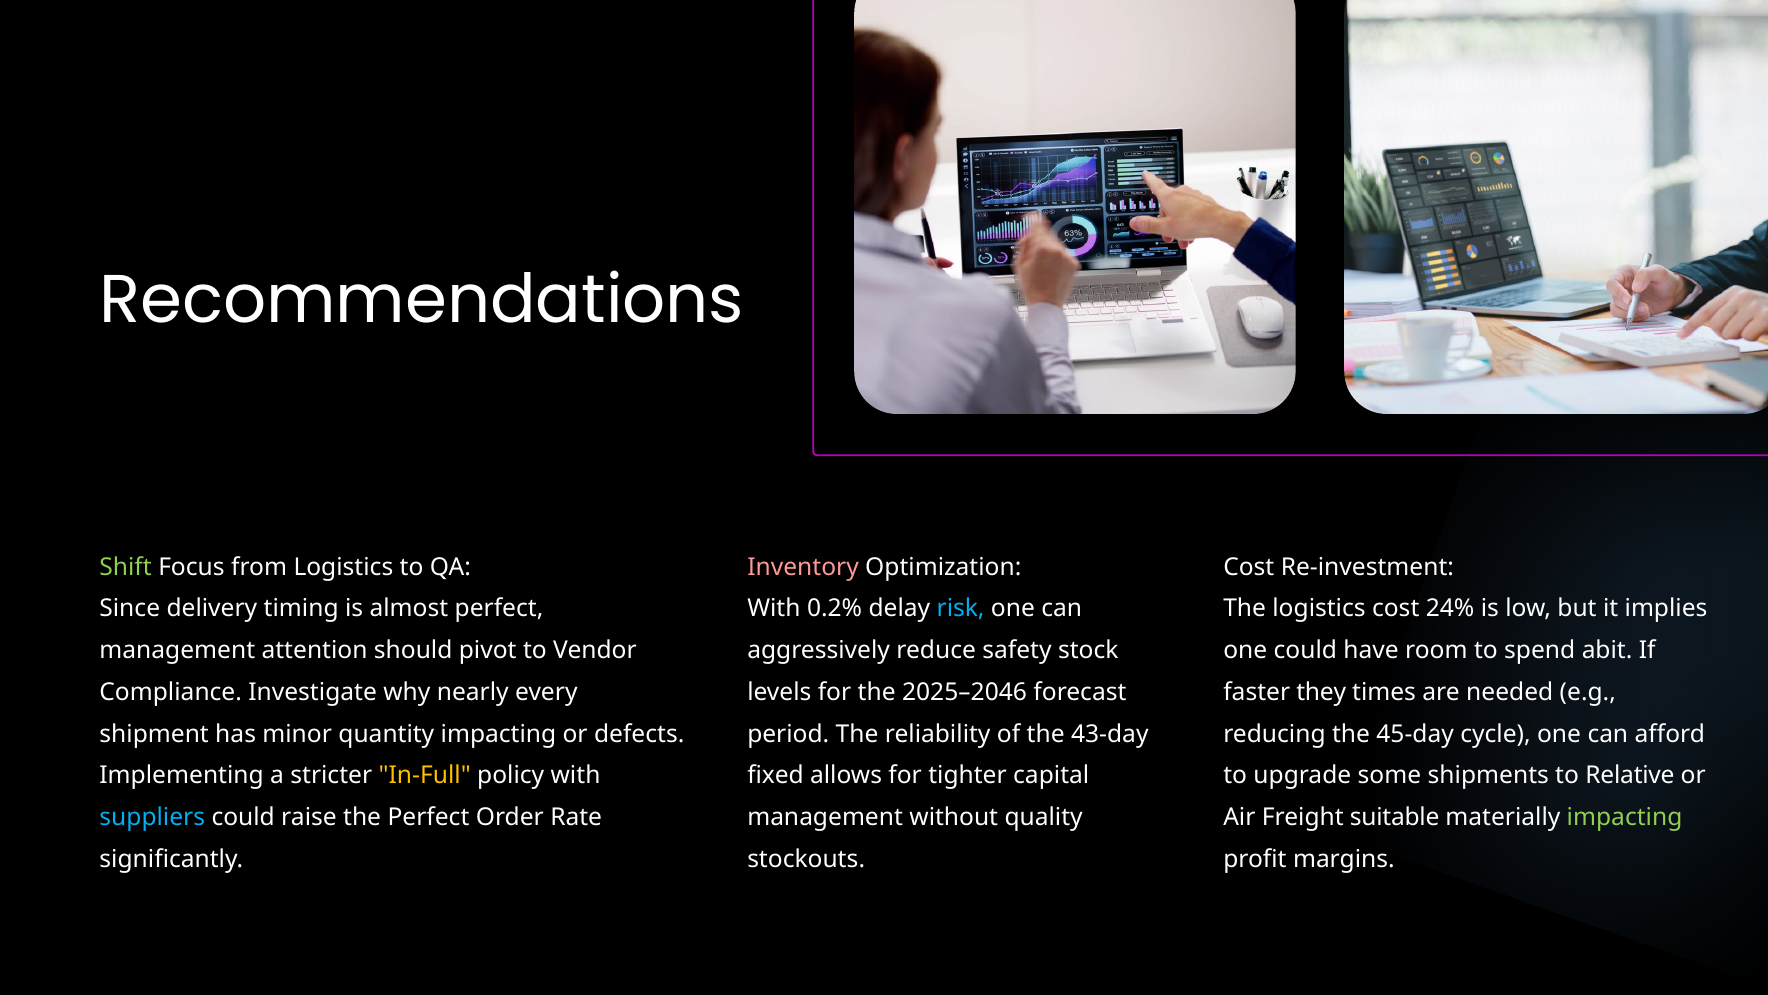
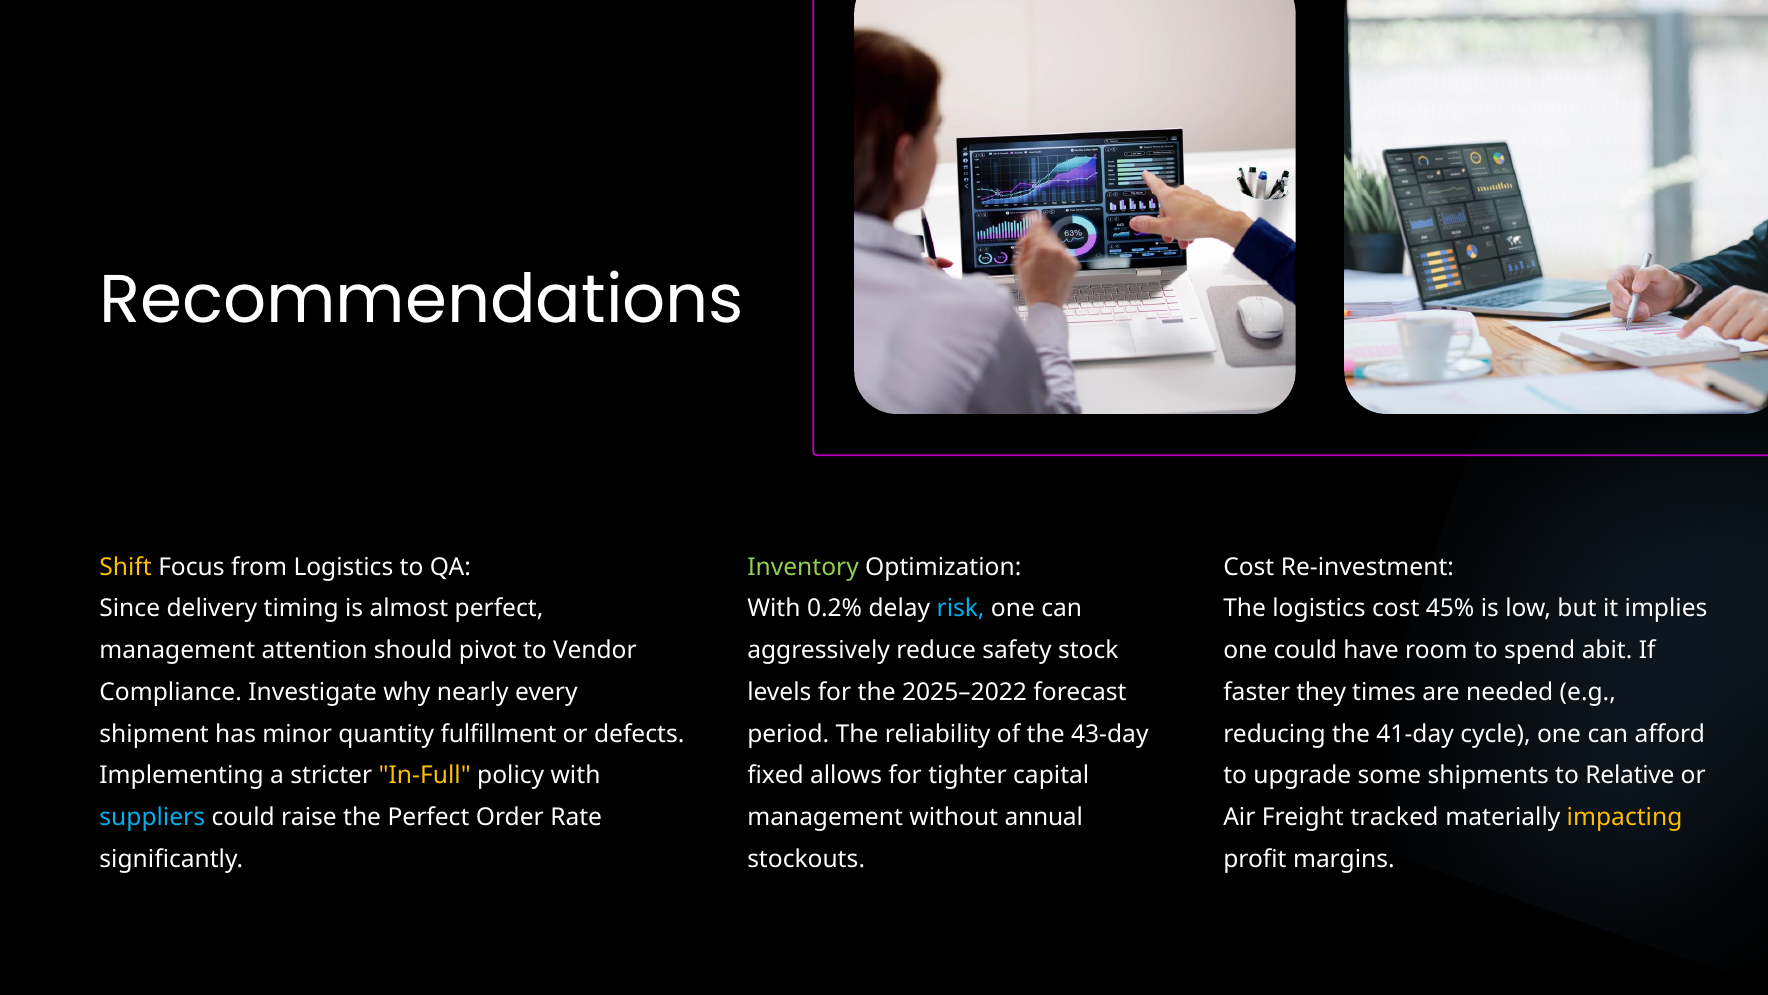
Shift colour: light green -> yellow
Inventory colour: pink -> light green
24%: 24% -> 45%
2025–2046: 2025–2046 -> 2025–2022
quantity impacting: impacting -> fulfillment
45-day: 45-day -> 41-day
quality: quality -> annual
suitable: suitable -> tracked
impacting at (1625, 817) colour: light green -> yellow
